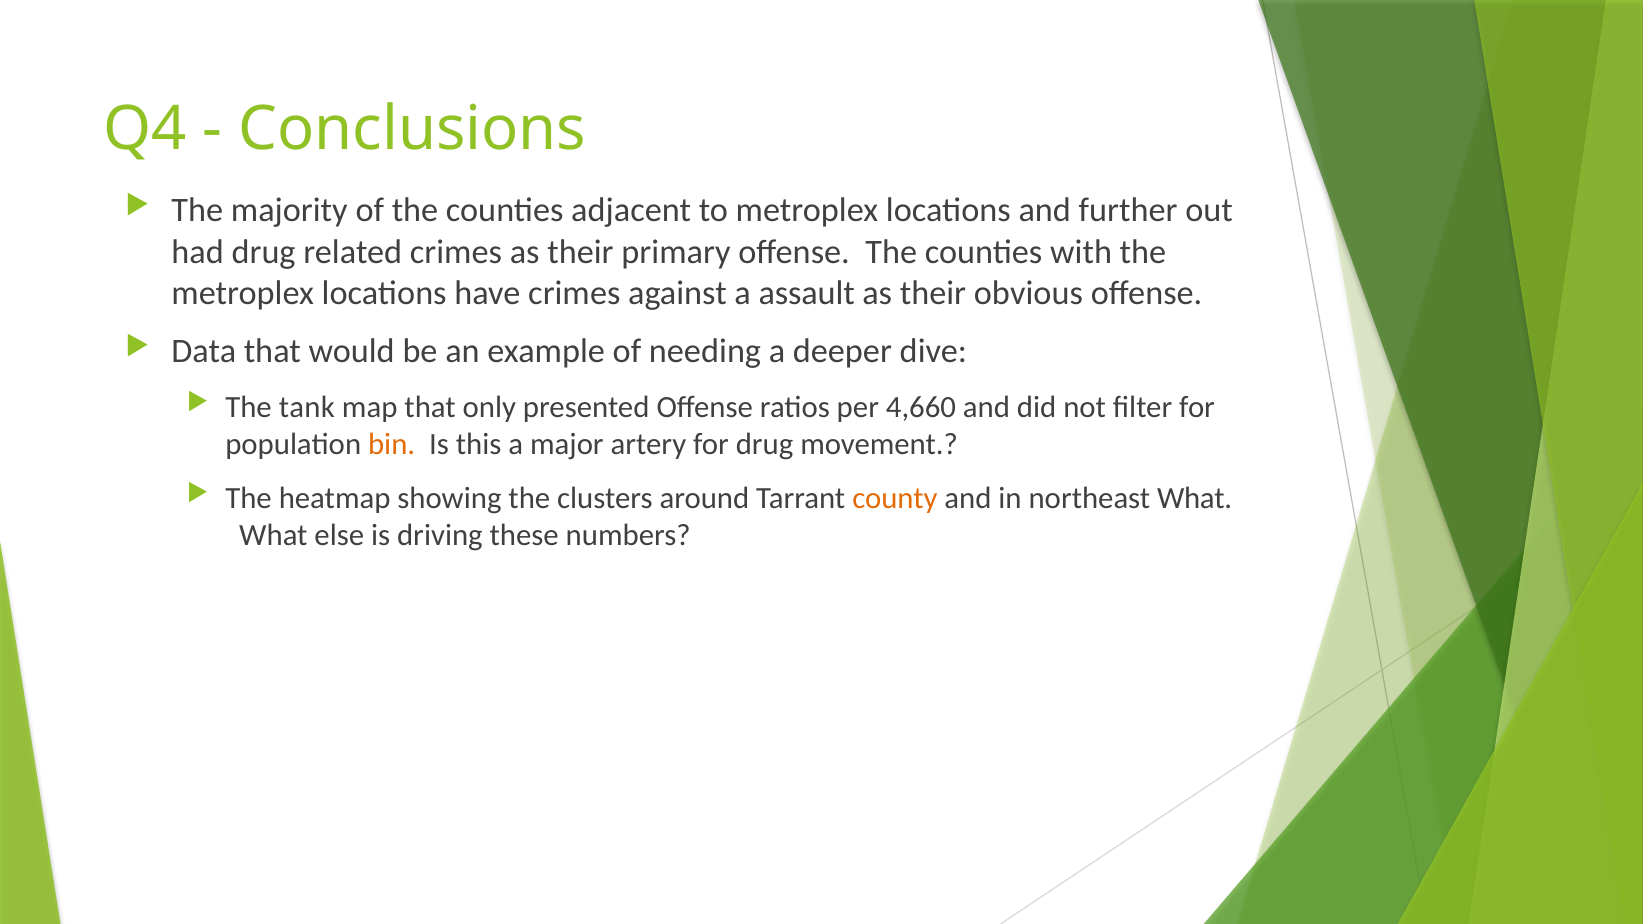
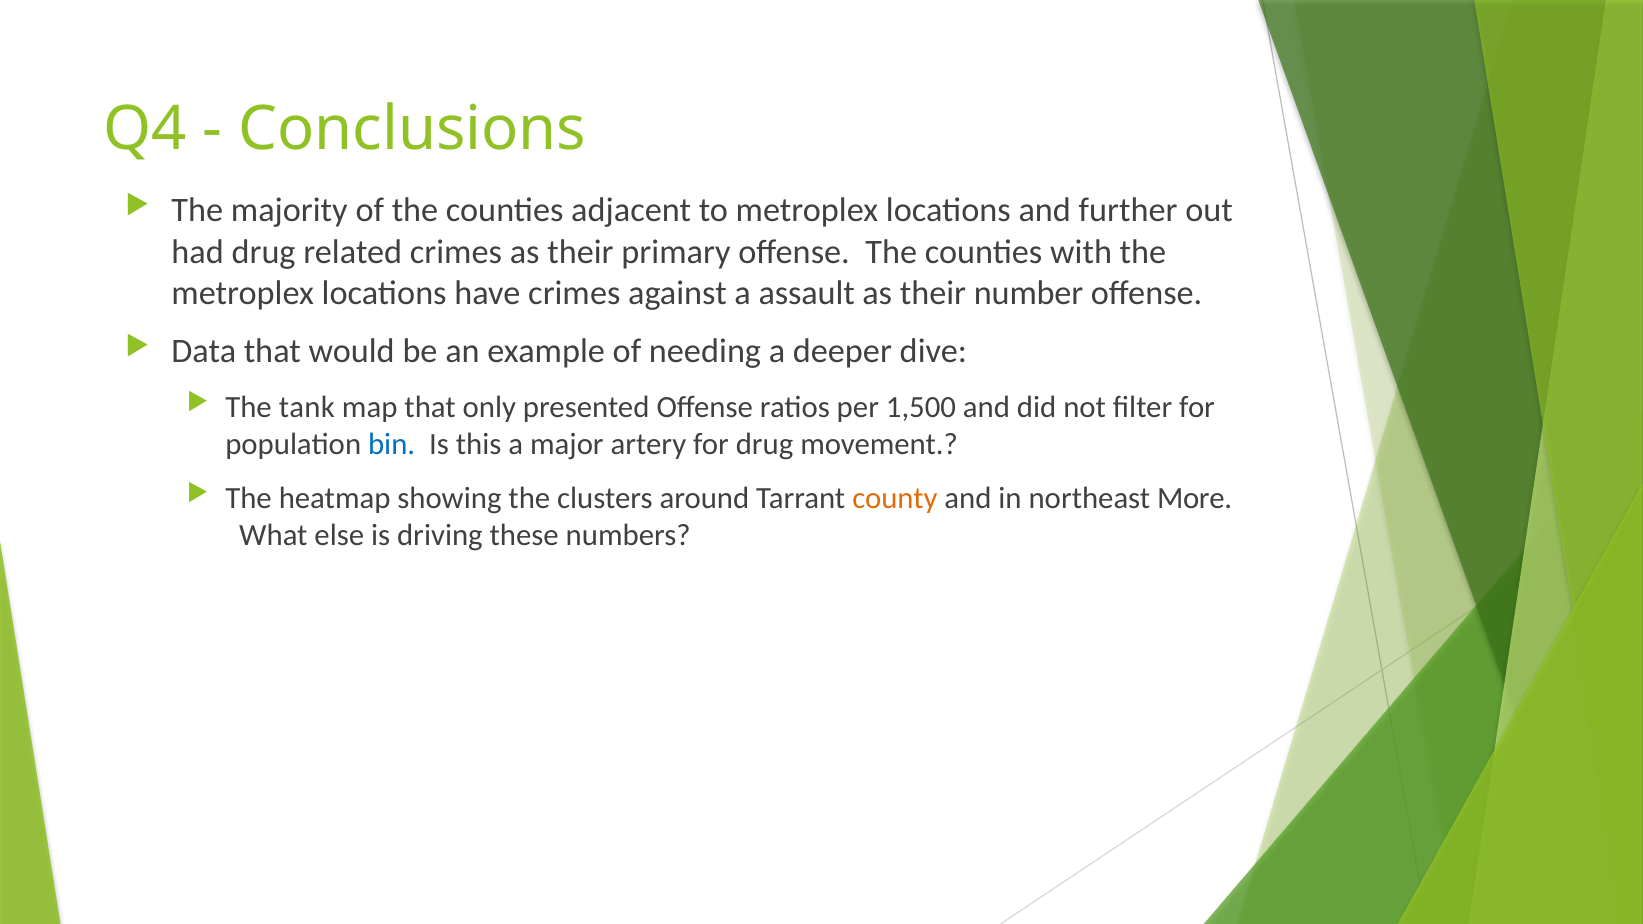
obvious: obvious -> number
4,660: 4,660 -> 1,500
bin colour: orange -> blue
northeast What: What -> More
